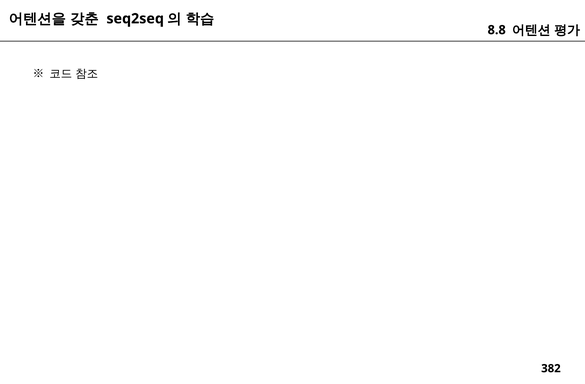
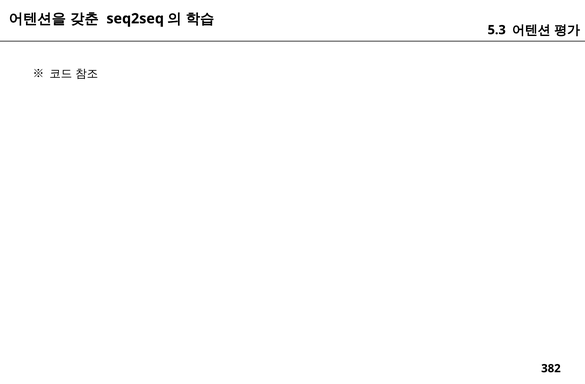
8.8: 8.8 -> 5.3
